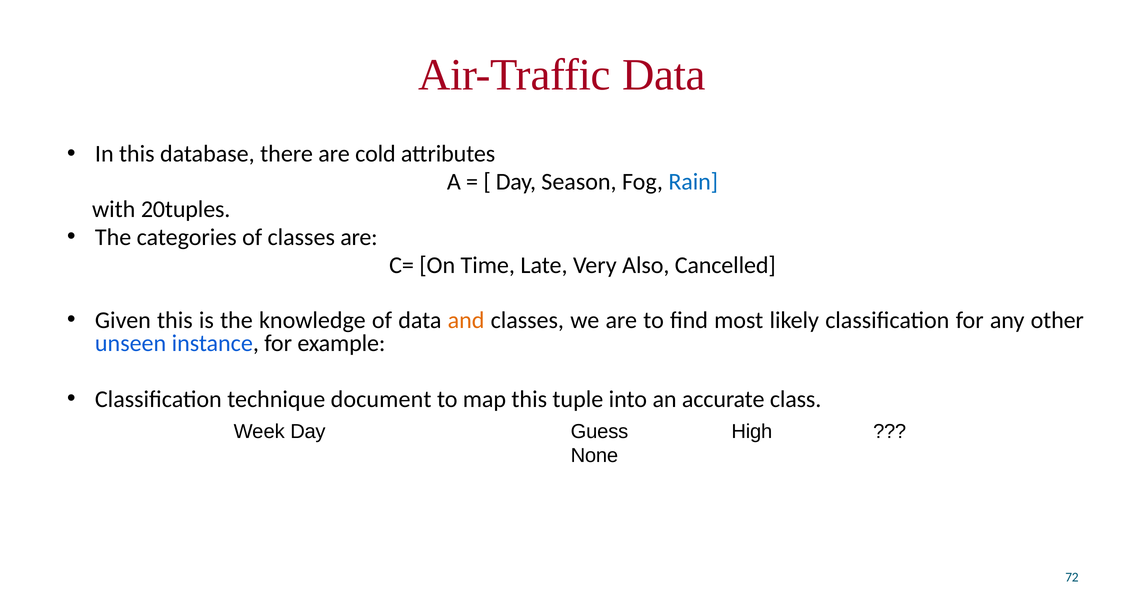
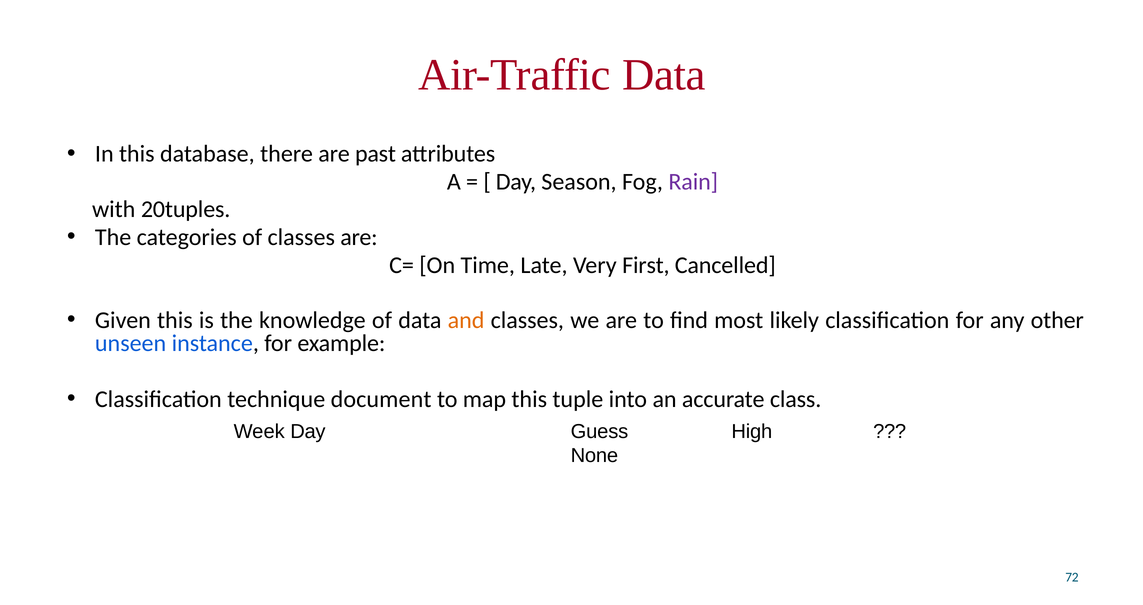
cold: cold -> past
Rain colour: blue -> purple
Also: Also -> First
